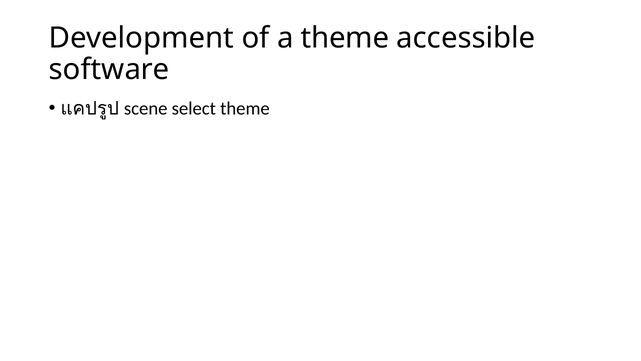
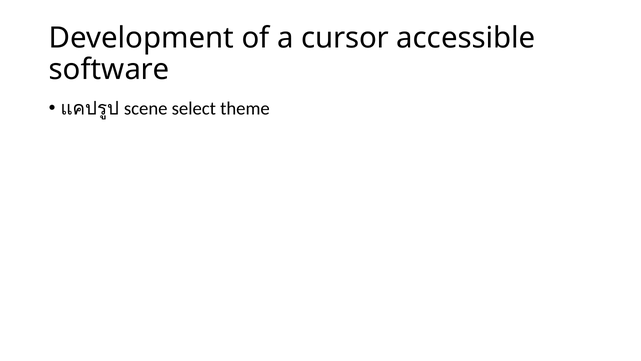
a theme: theme -> cursor
